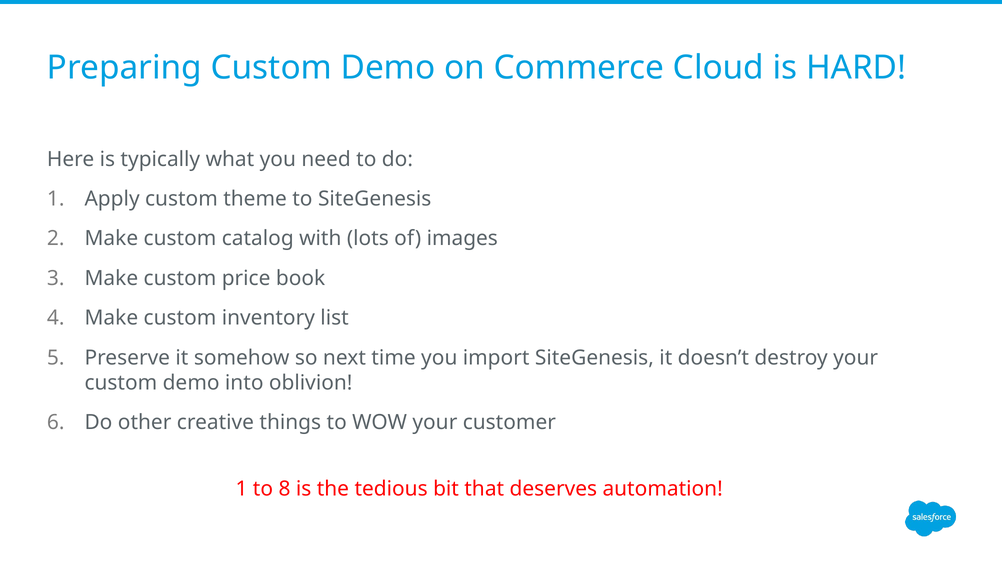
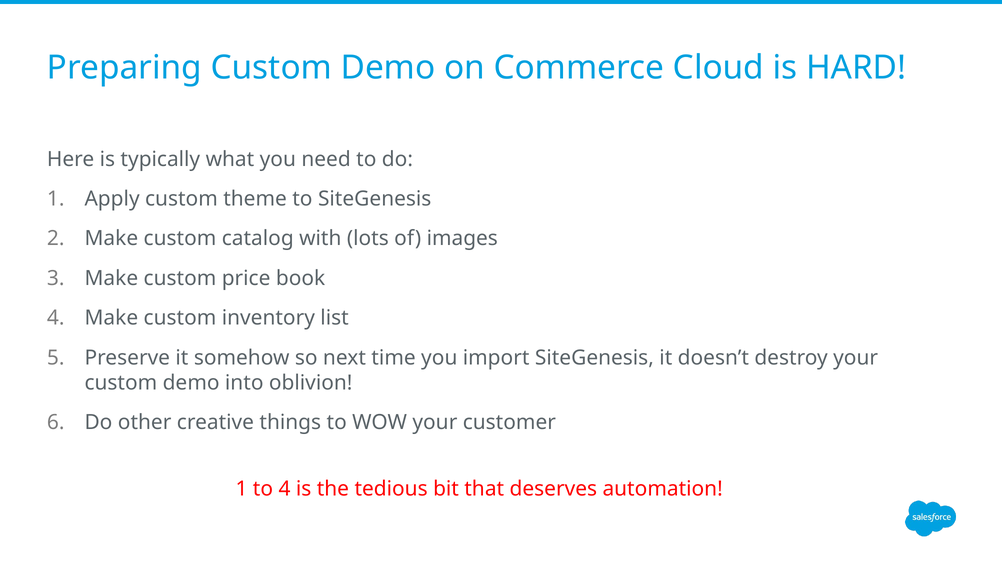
to 8: 8 -> 4
